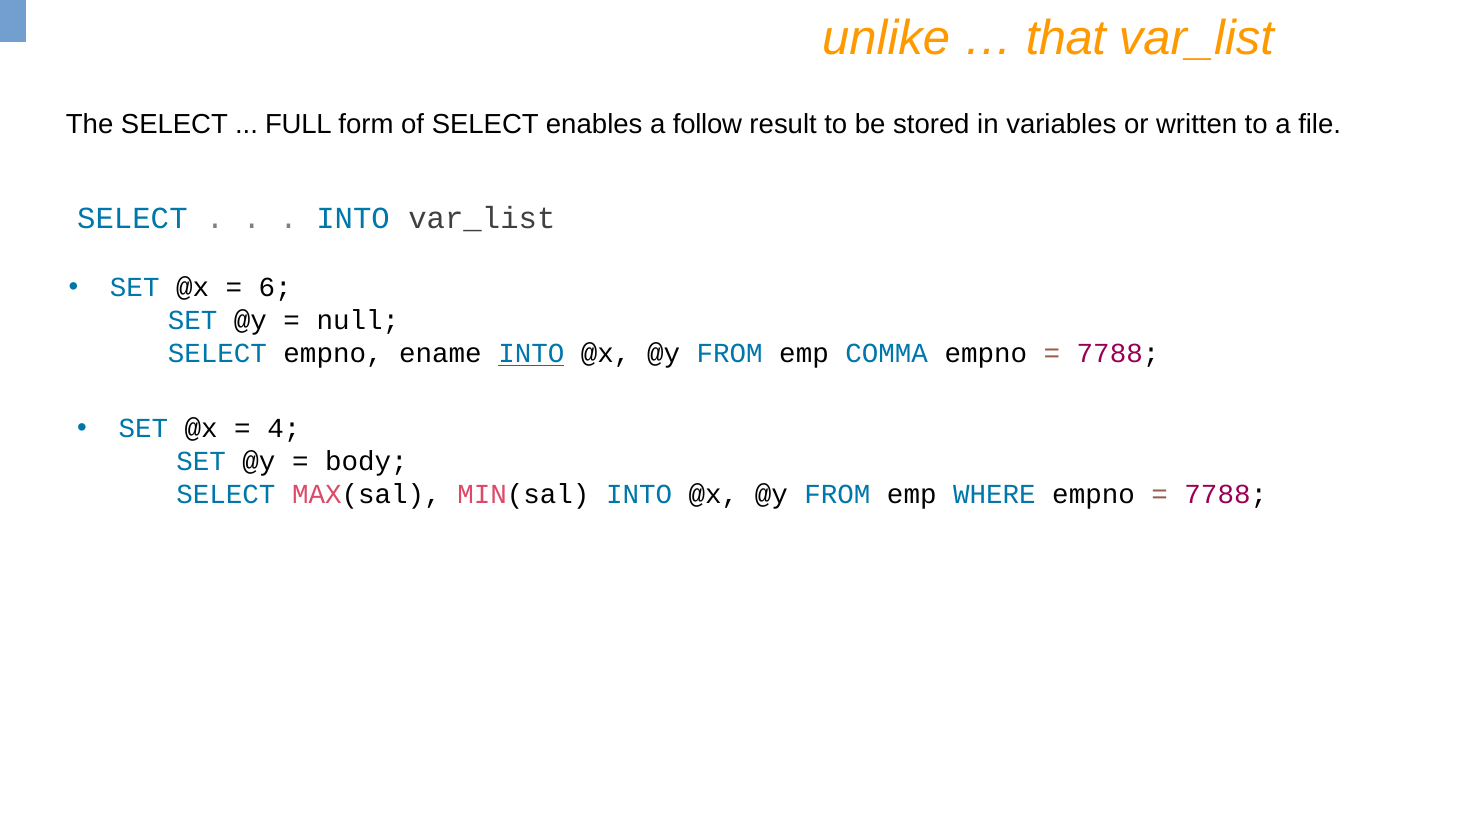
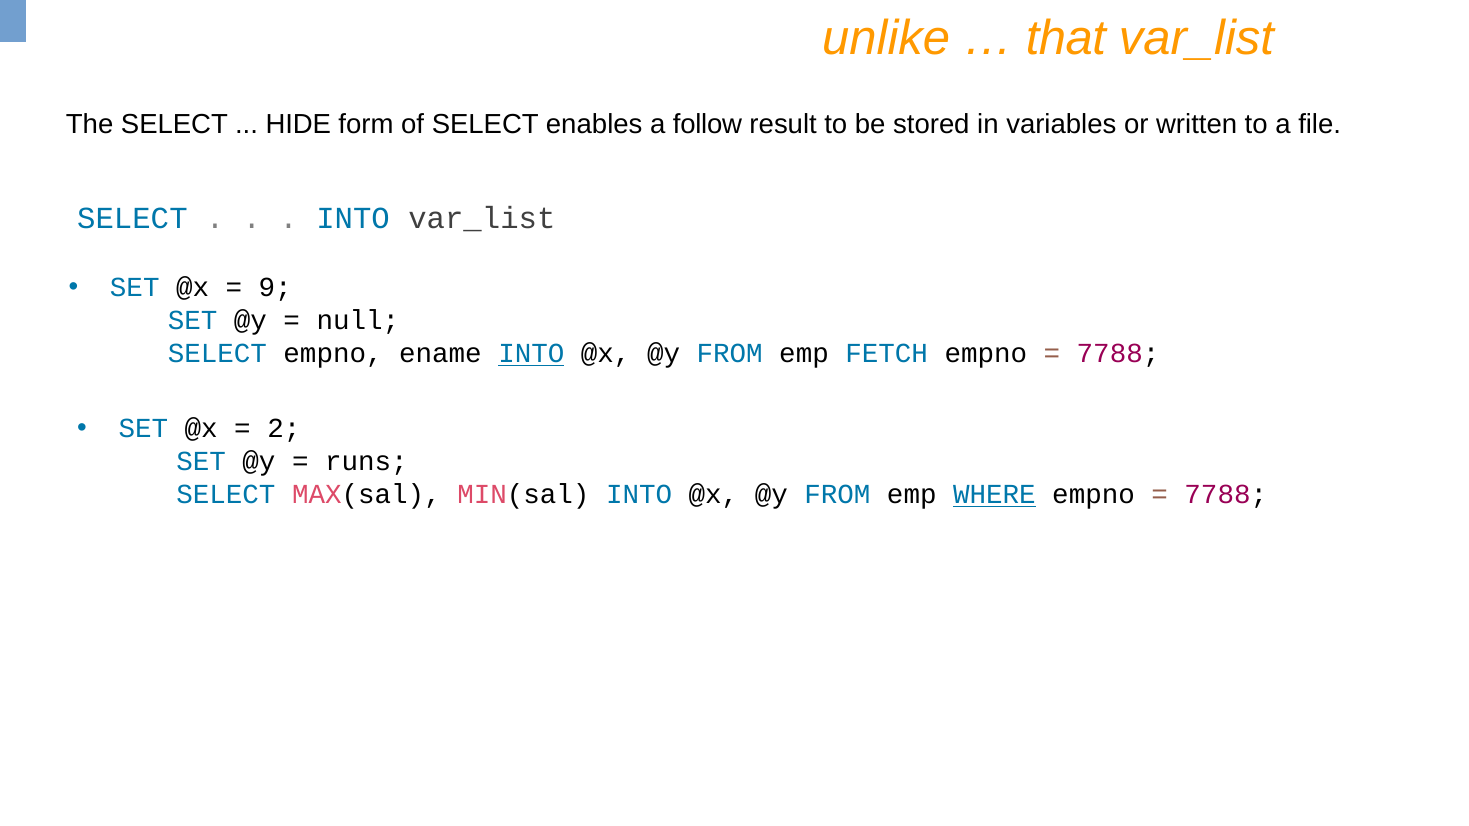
FULL: FULL -> HIDE
6: 6 -> 9
COMMA: COMMA -> FETCH
4: 4 -> 2
body: body -> runs
WHERE underline: none -> present
